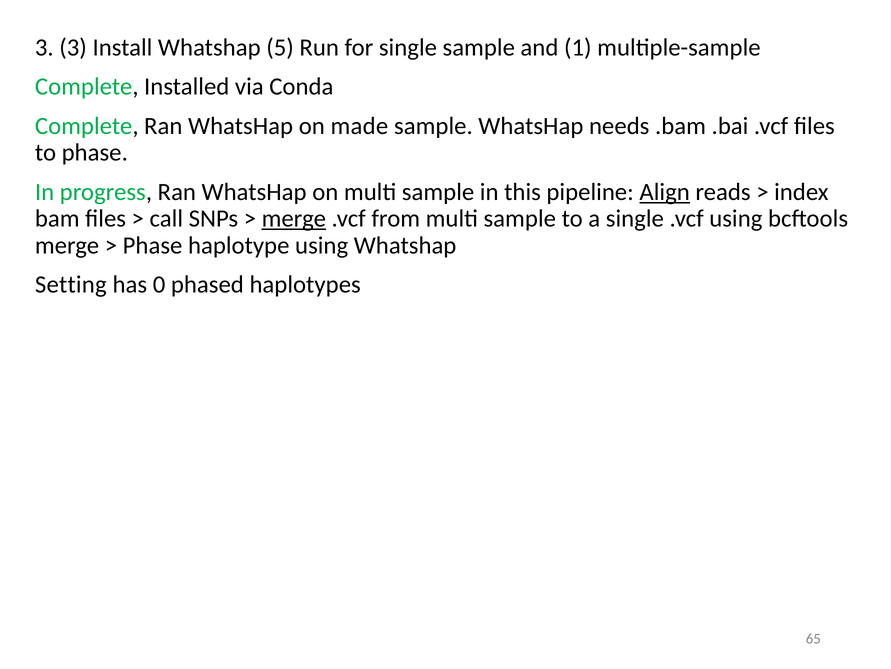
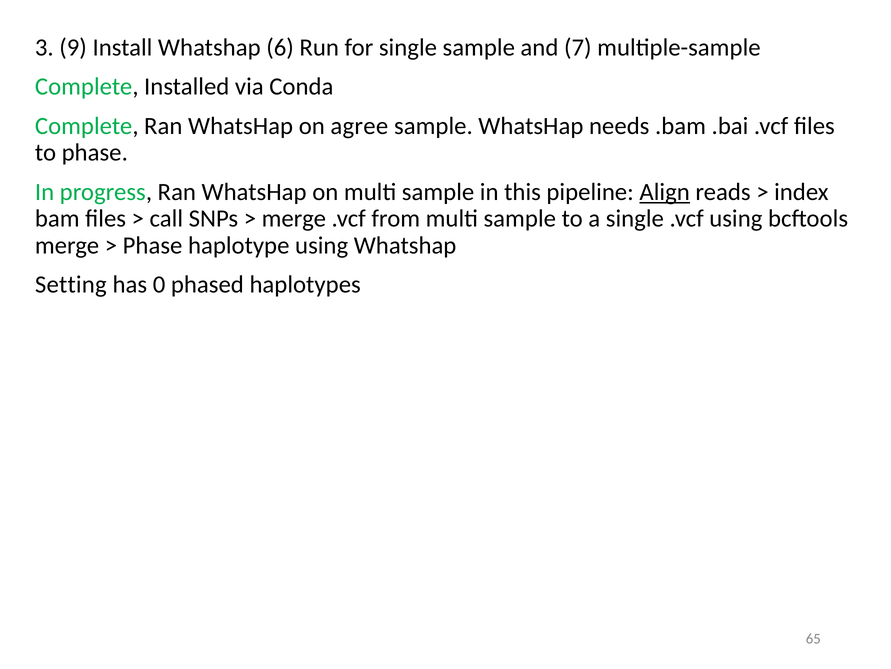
3 3: 3 -> 9
5: 5 -> 6
1: 1 -> 7
made: made -> agree
merge at (294, 218) underline: present -> none
